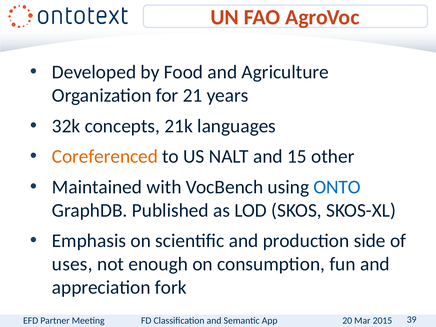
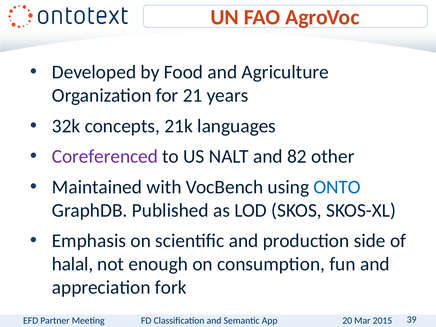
Coreferenced colour: orange -> purple
15: 15 -> 82
uses: uses -> halal
